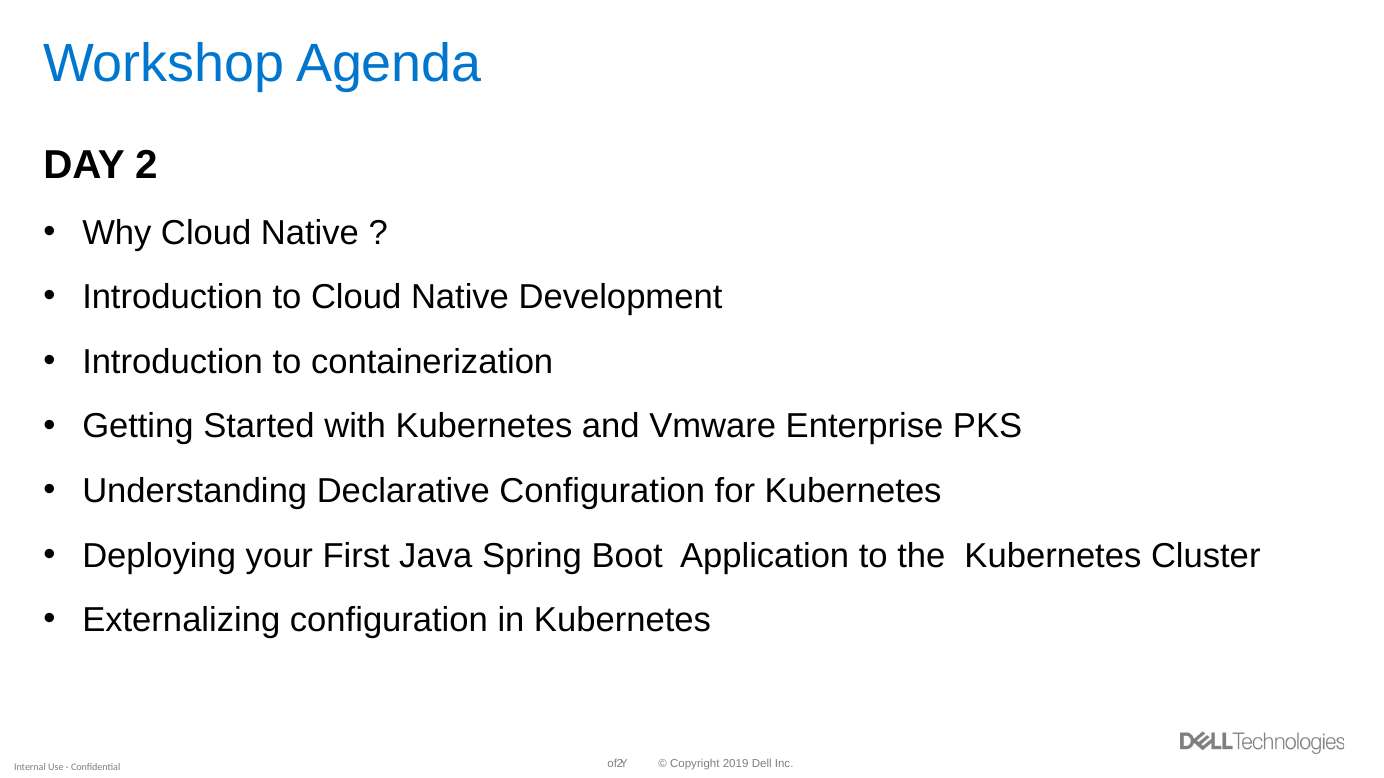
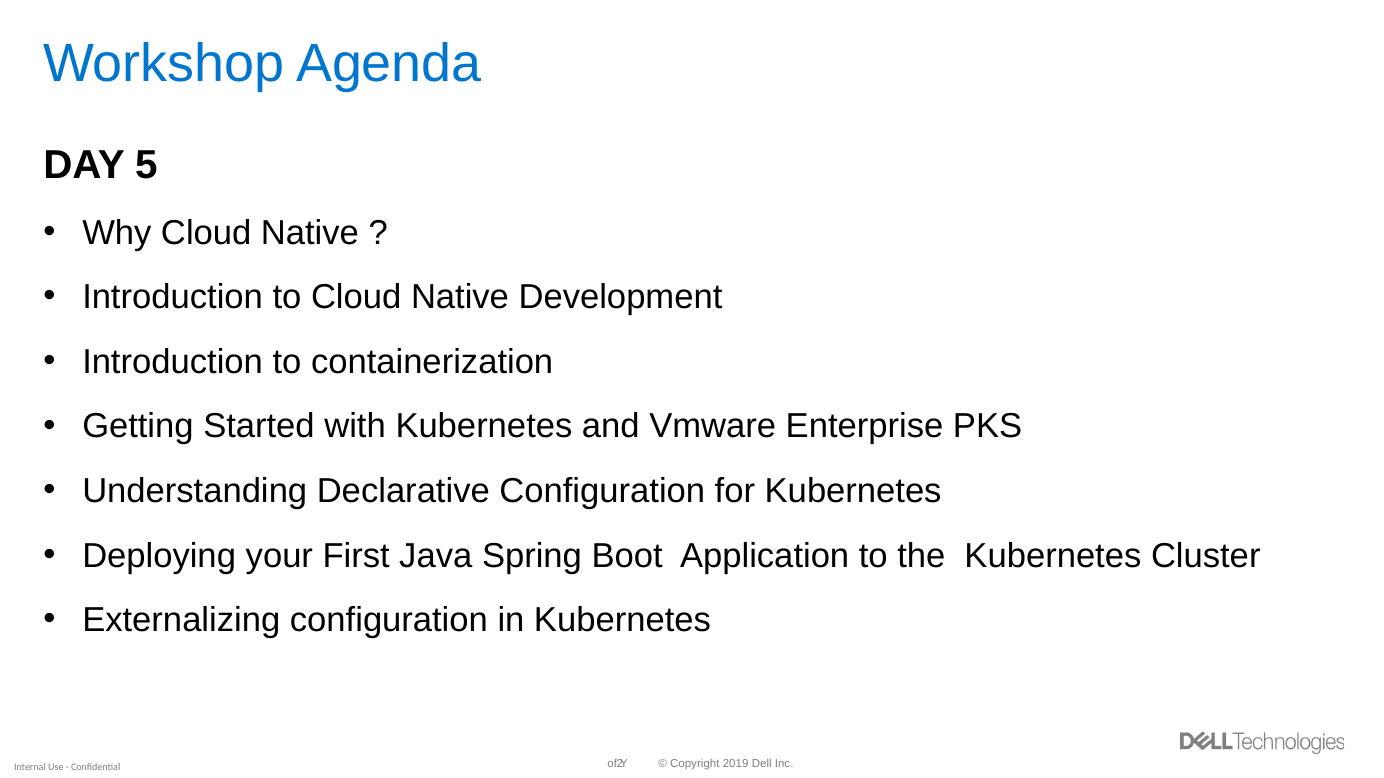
DAY 2: 2 -> 5
